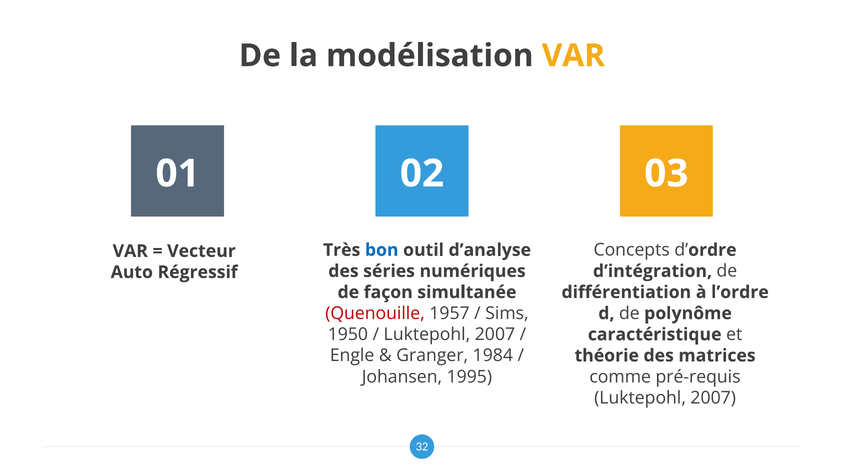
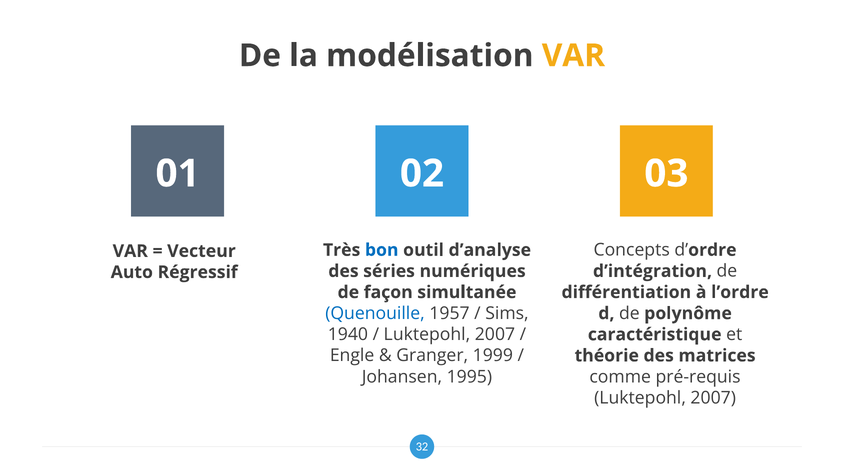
Quenouille colour: red -> blue
1950: 1950 -> 1940
1984: 1984 -> 1999
